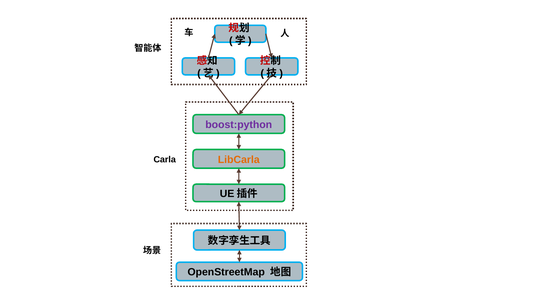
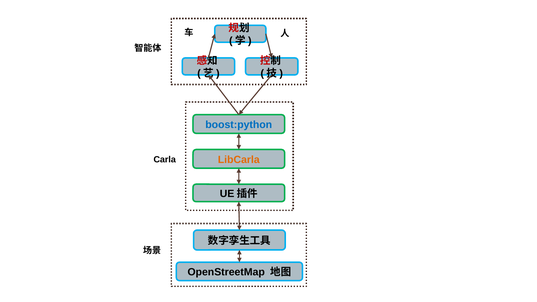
boost:python colour: purple -> blue
